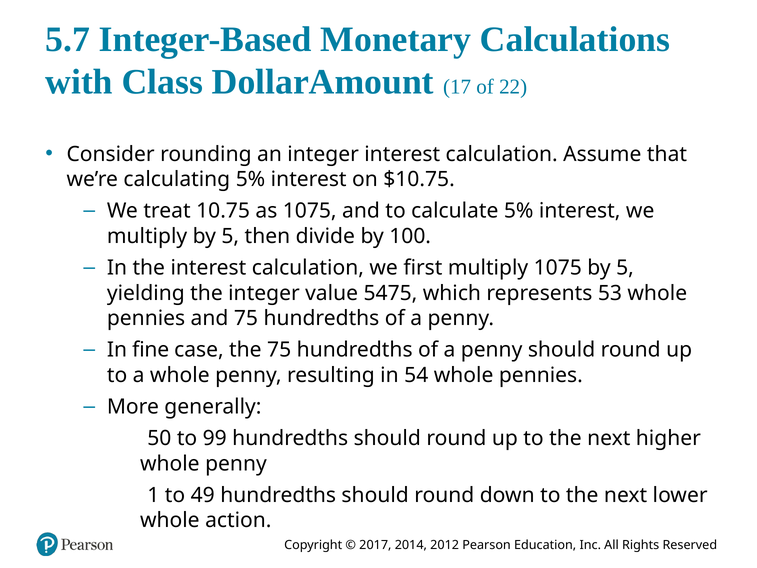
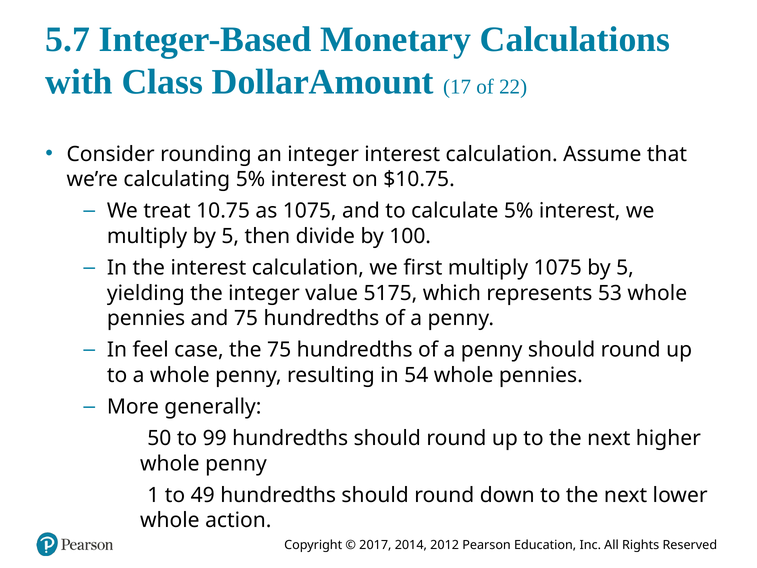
5475: 5475 -> 5175
fine: fine -> feel
